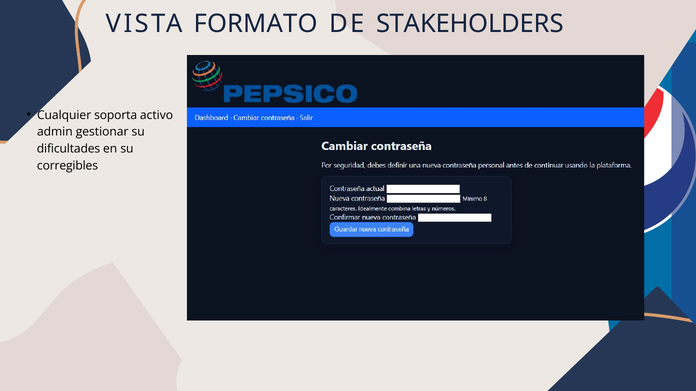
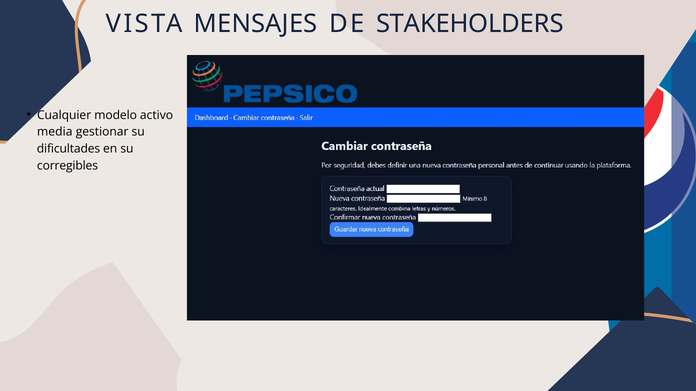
FORMATO: FORMATO -> MENSAJES
soporta: soporta -> modelo
admin: admin -> media
